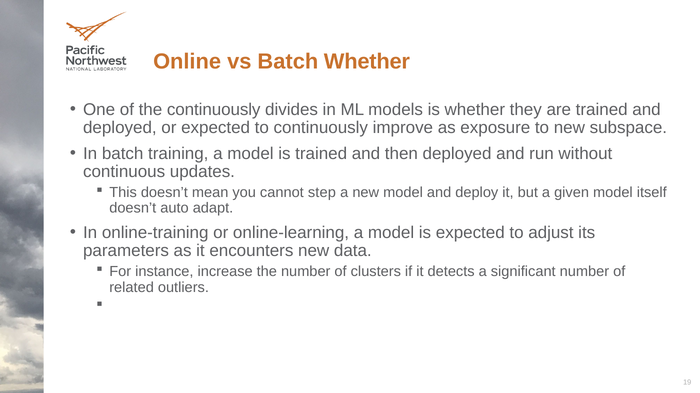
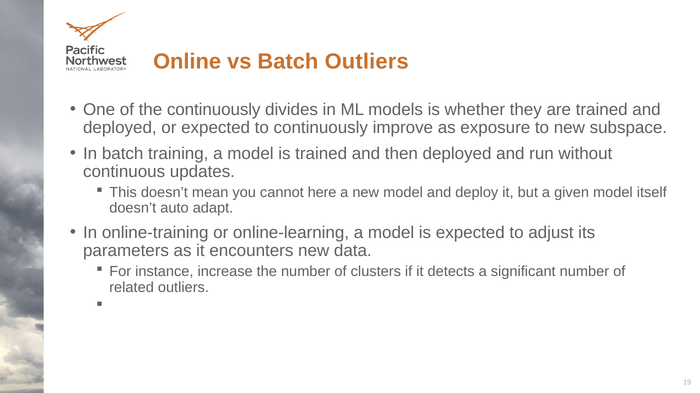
Batch Whether: Whether -> Outliers
step: step -> here
